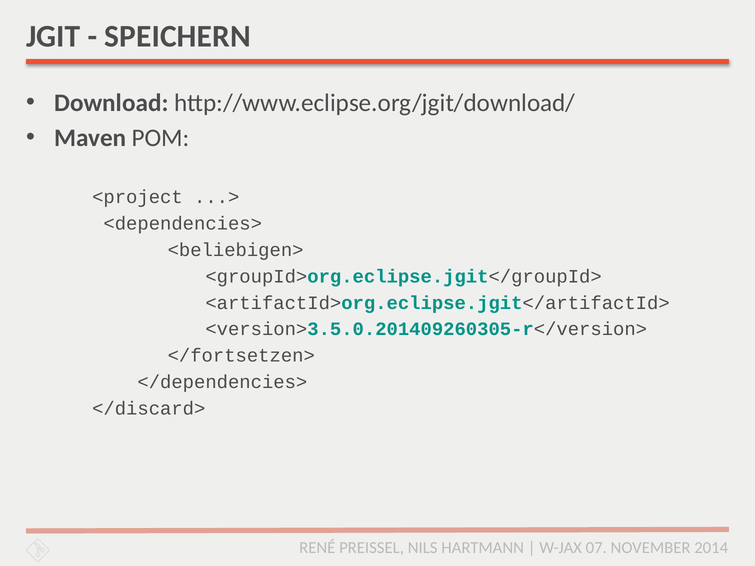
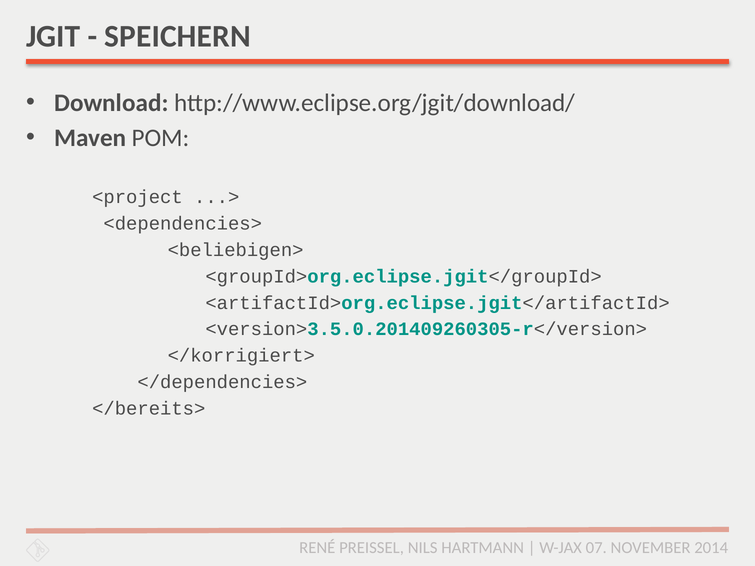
</fortsetzen>: </fortsetzen> -> </korrigiert>
</discard>: </discard> -> </bereits>
